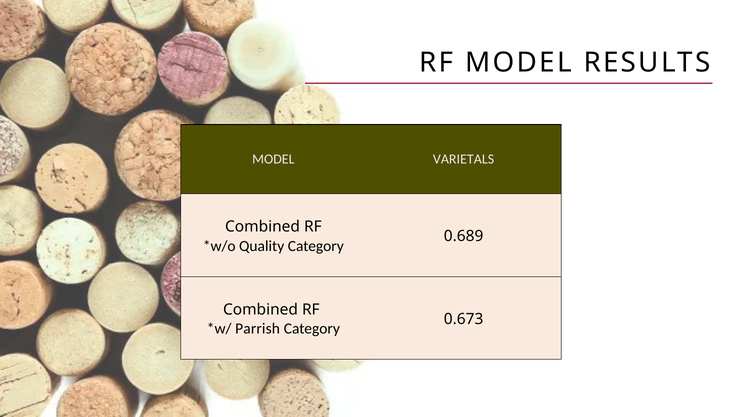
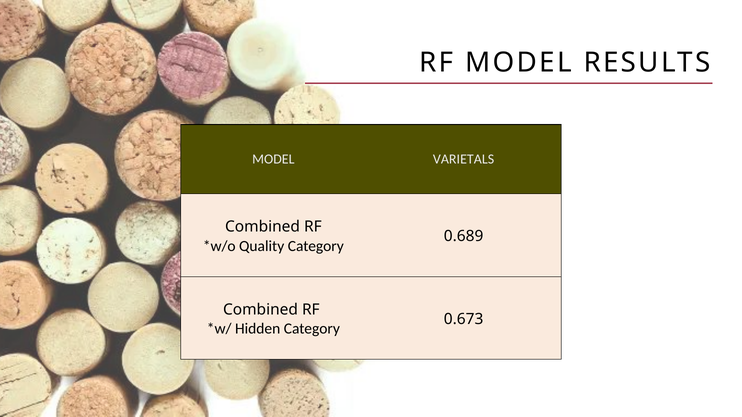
Parrish: Parrish -> Hidden
